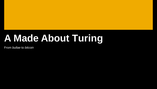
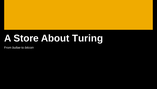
Made: Made -> Store
